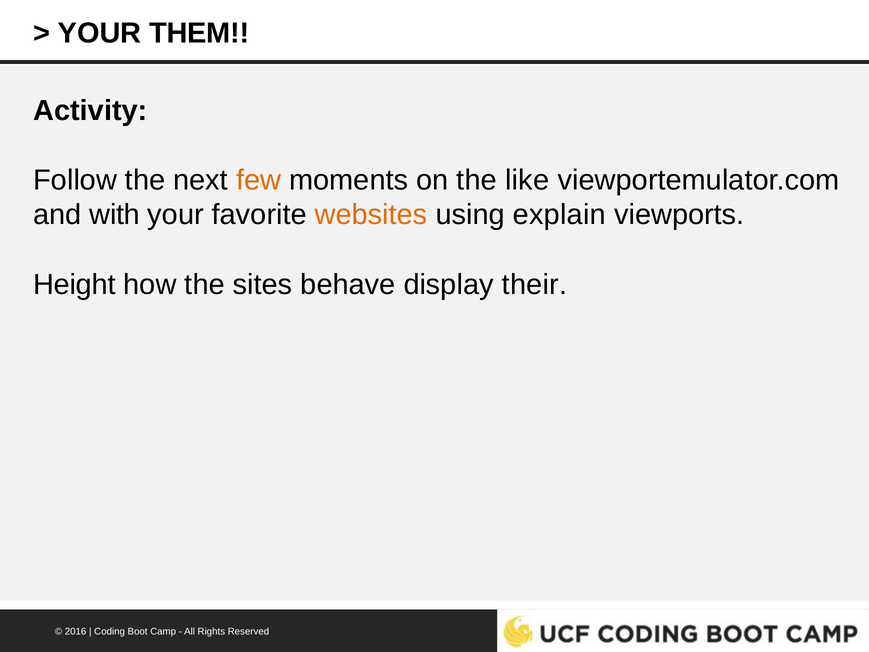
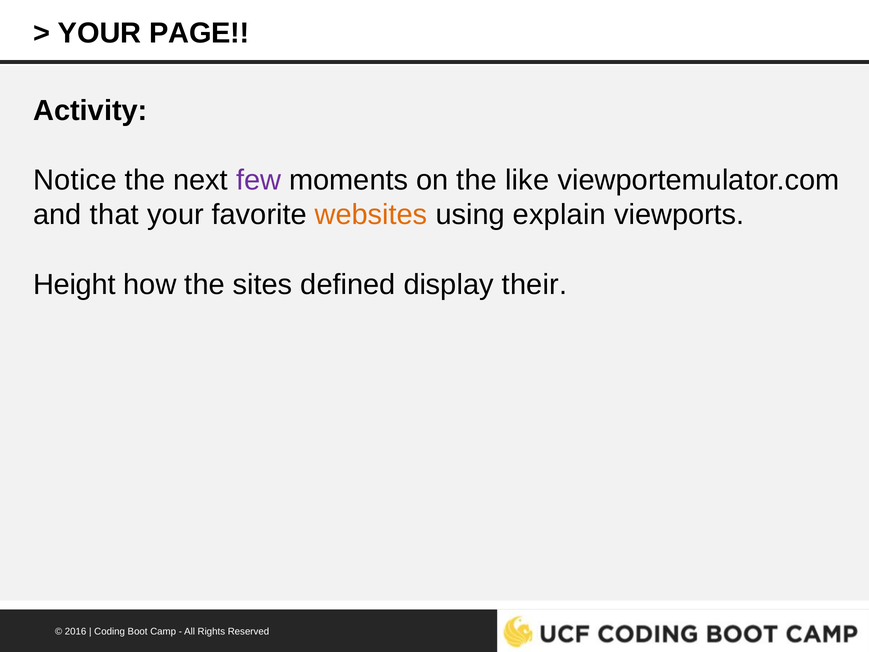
THEM: THEM -> PAGE
Follow: Follow -> Notice
few colour: orange -> purple
with: with -> that
behave: behave -> defined
